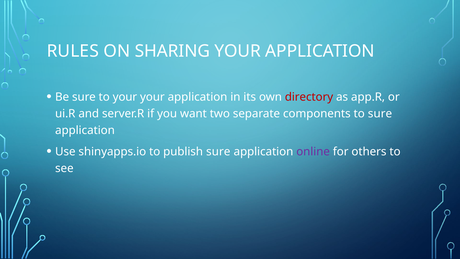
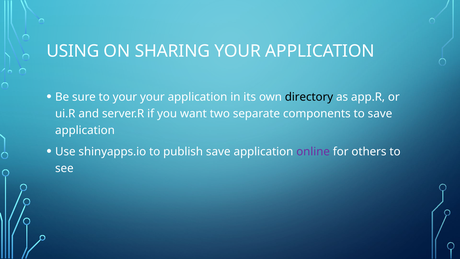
RULES: RULES -> USING
directory colour: red -> black
to sure: sure -> save
publish sure: sure -> save
